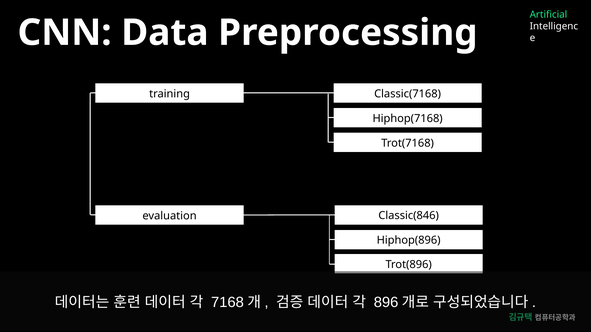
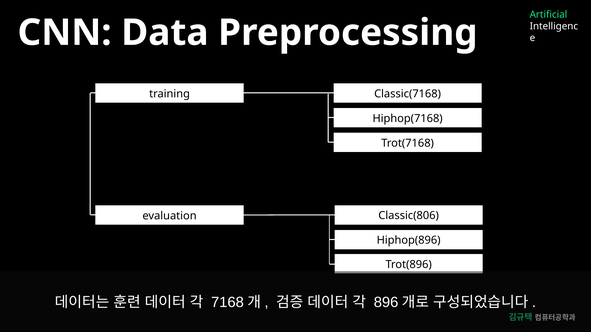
Classic(846: Classic(846 -> Classic(806
